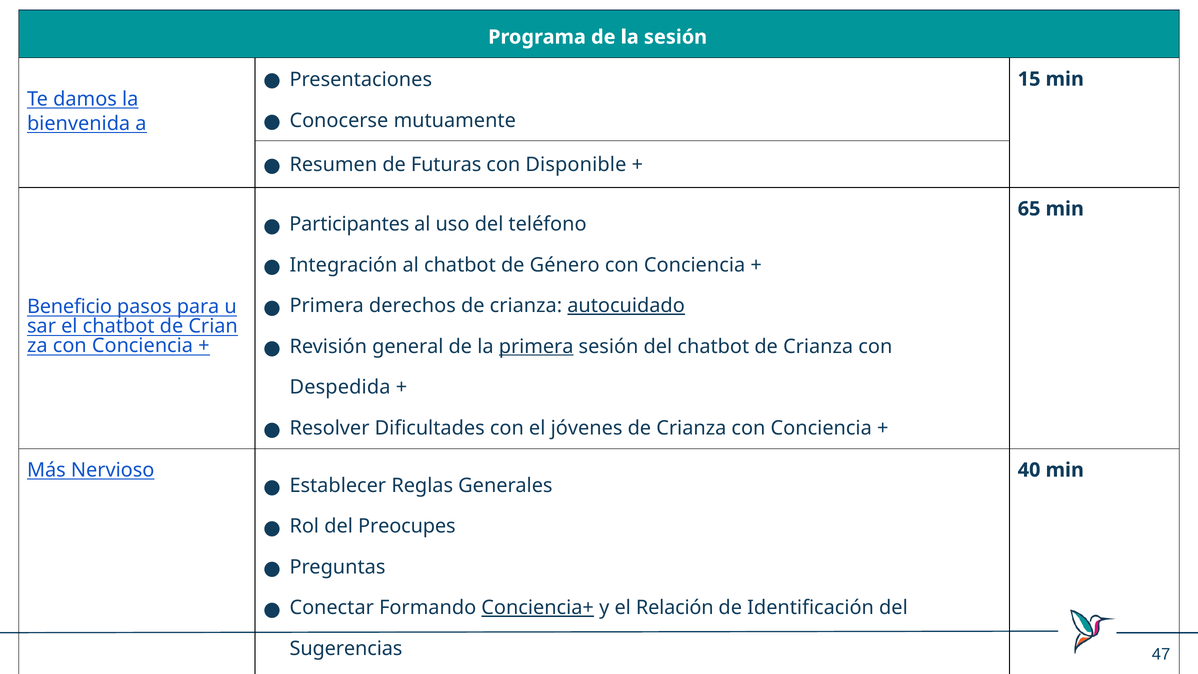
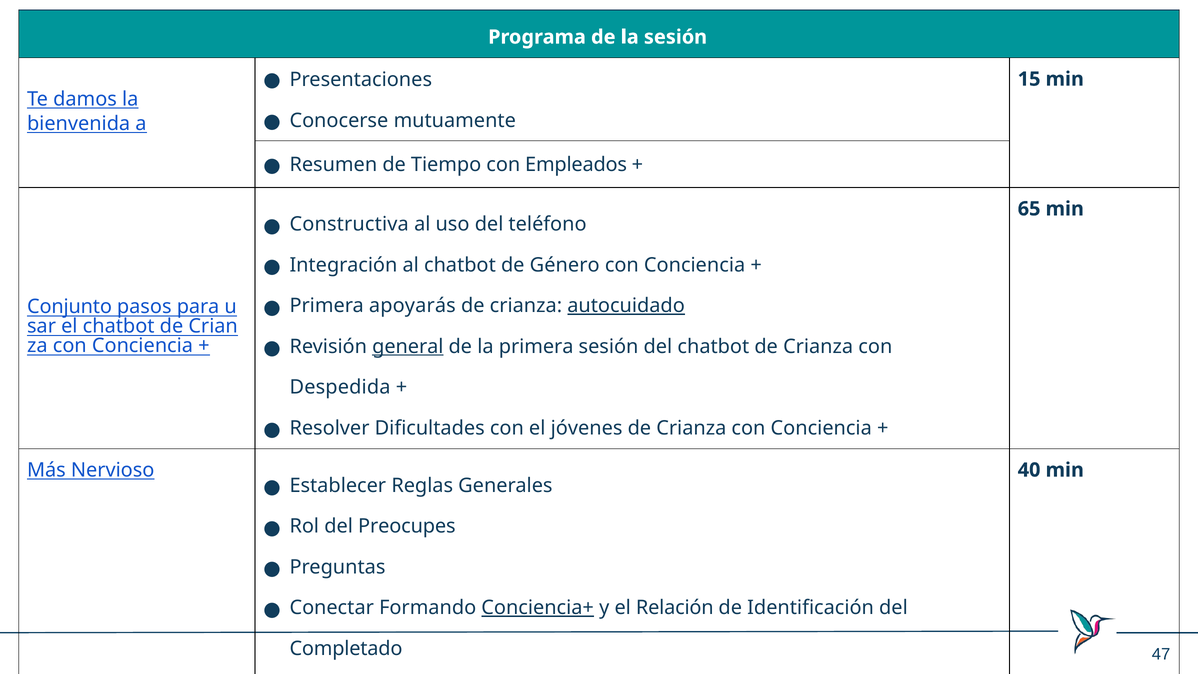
Futuras: Futuras -> Tiempo
Disponible: Disponible -> Empleados
Participantes: Participantes -> Constructiva
derechos: derechos -> apoyarás
Beneficio: Beneficio -> Conjunto
general underline: none -> present
primera at (536, 346) underline: present -> none
Sugerencias: Sugerencias -> Completado
